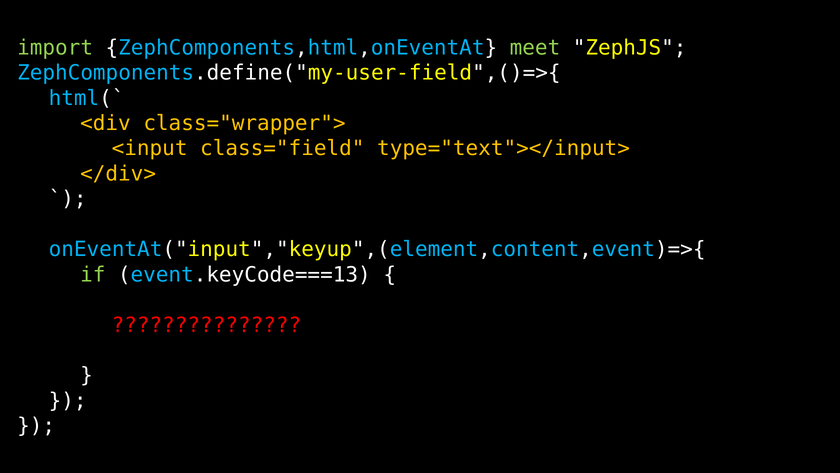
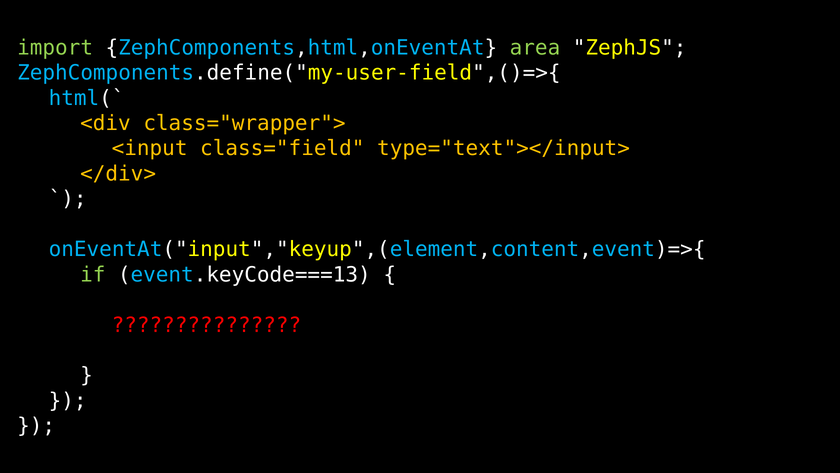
meet: meet -> area
